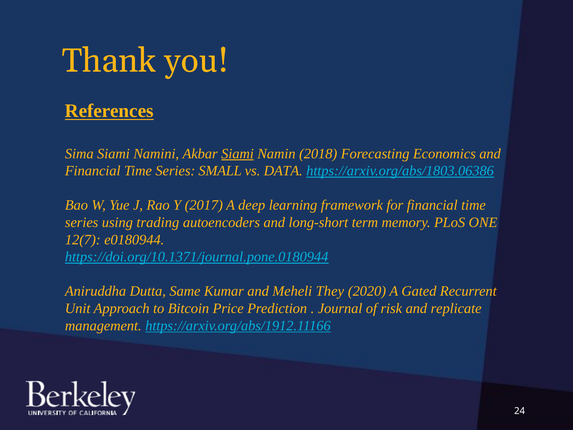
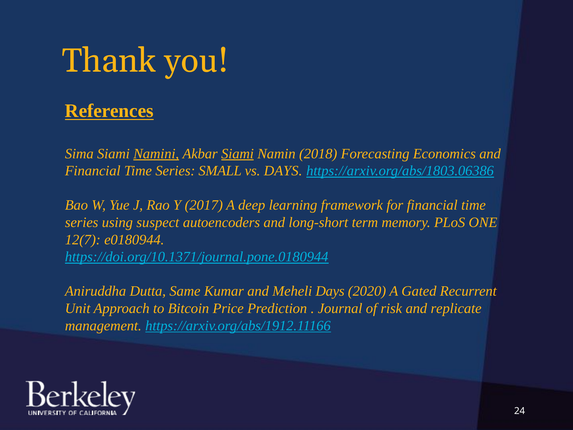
Namini underline: none -> present
vs DATA: DATA -> DAYS
trading: trading -> suspect
Meheli They: They -> Days
